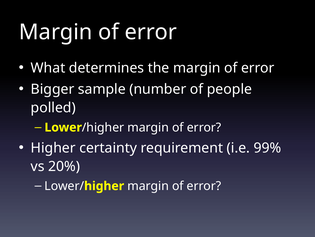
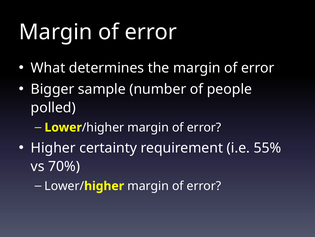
99%: 99% -> 55%
20%: 20% -> 70%
